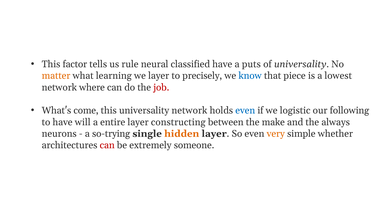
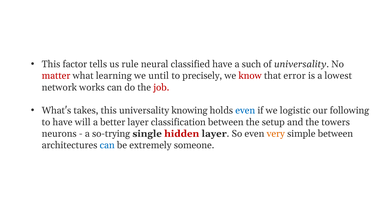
puts: puts -> such
matter colour: orange -> red
we layer: layer -> until
know colour: blue -> red
piece: piece -> error
where: where -> works
come: come -> takes
universality network: network -> knowing
entire: entire -> better
constructing: constructing -> classification
make: make -> setup
always: always -> towers
hidden colour: orange -> red
simple whether: whether -> between
can at (107, 145) colour: red -> blue
